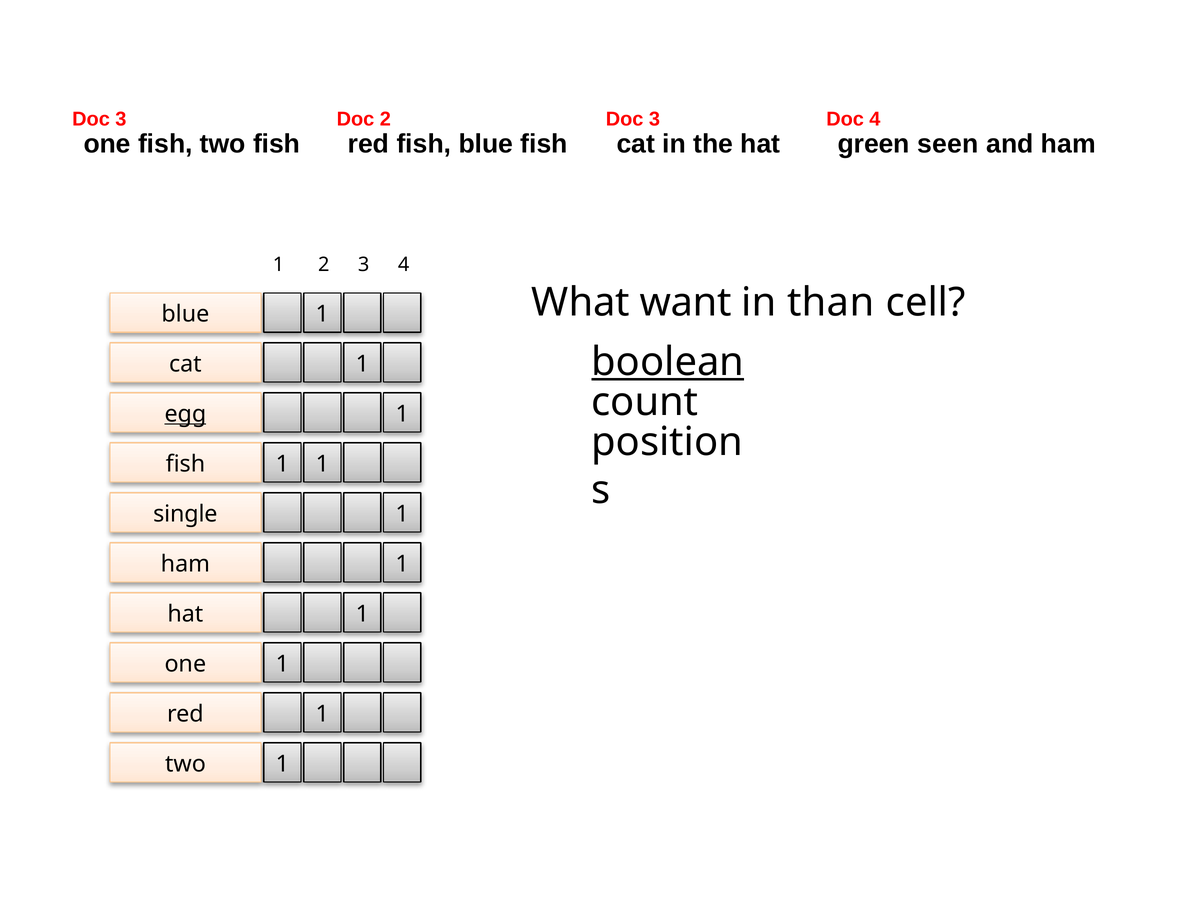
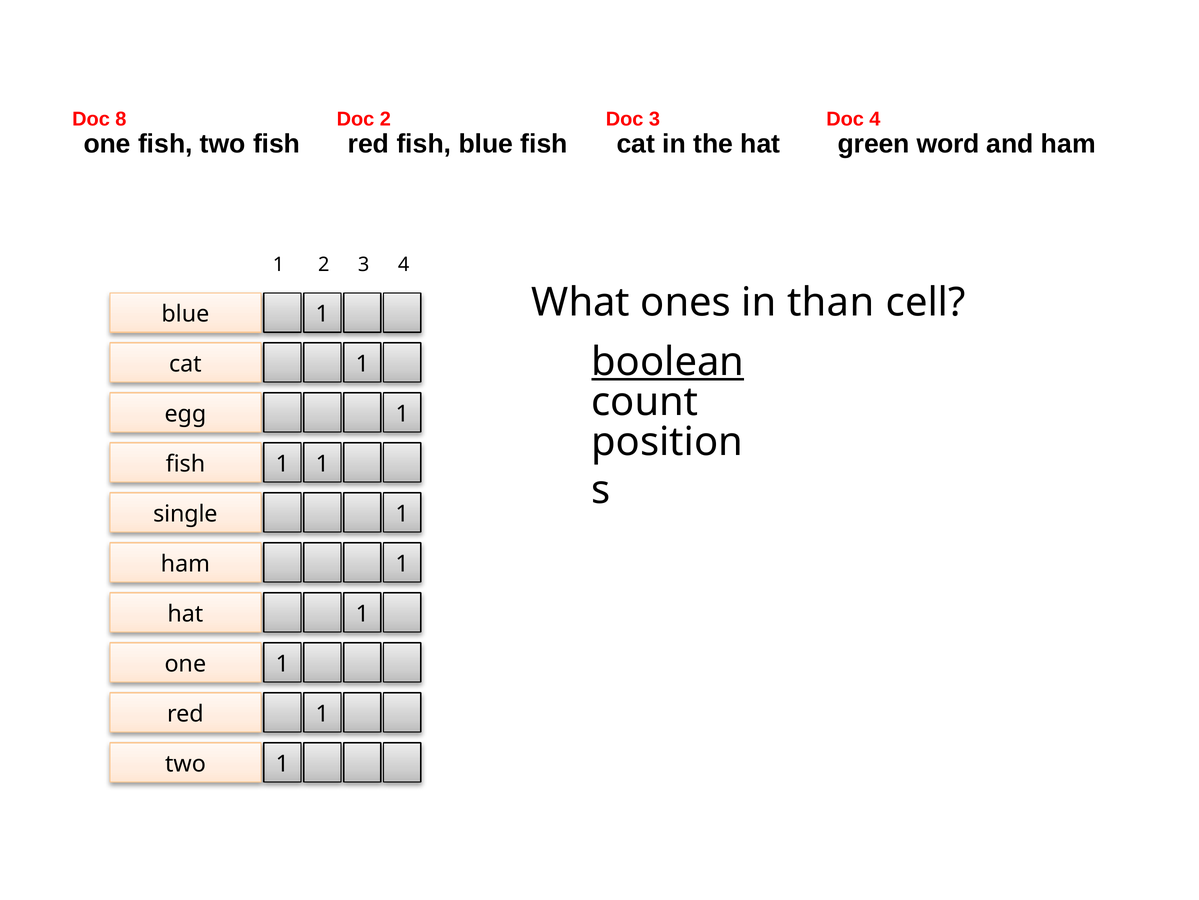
3 at (121, 119): 3 -> 8
seen: seen -> word
want: want -> ones
egg underline: present -> none
